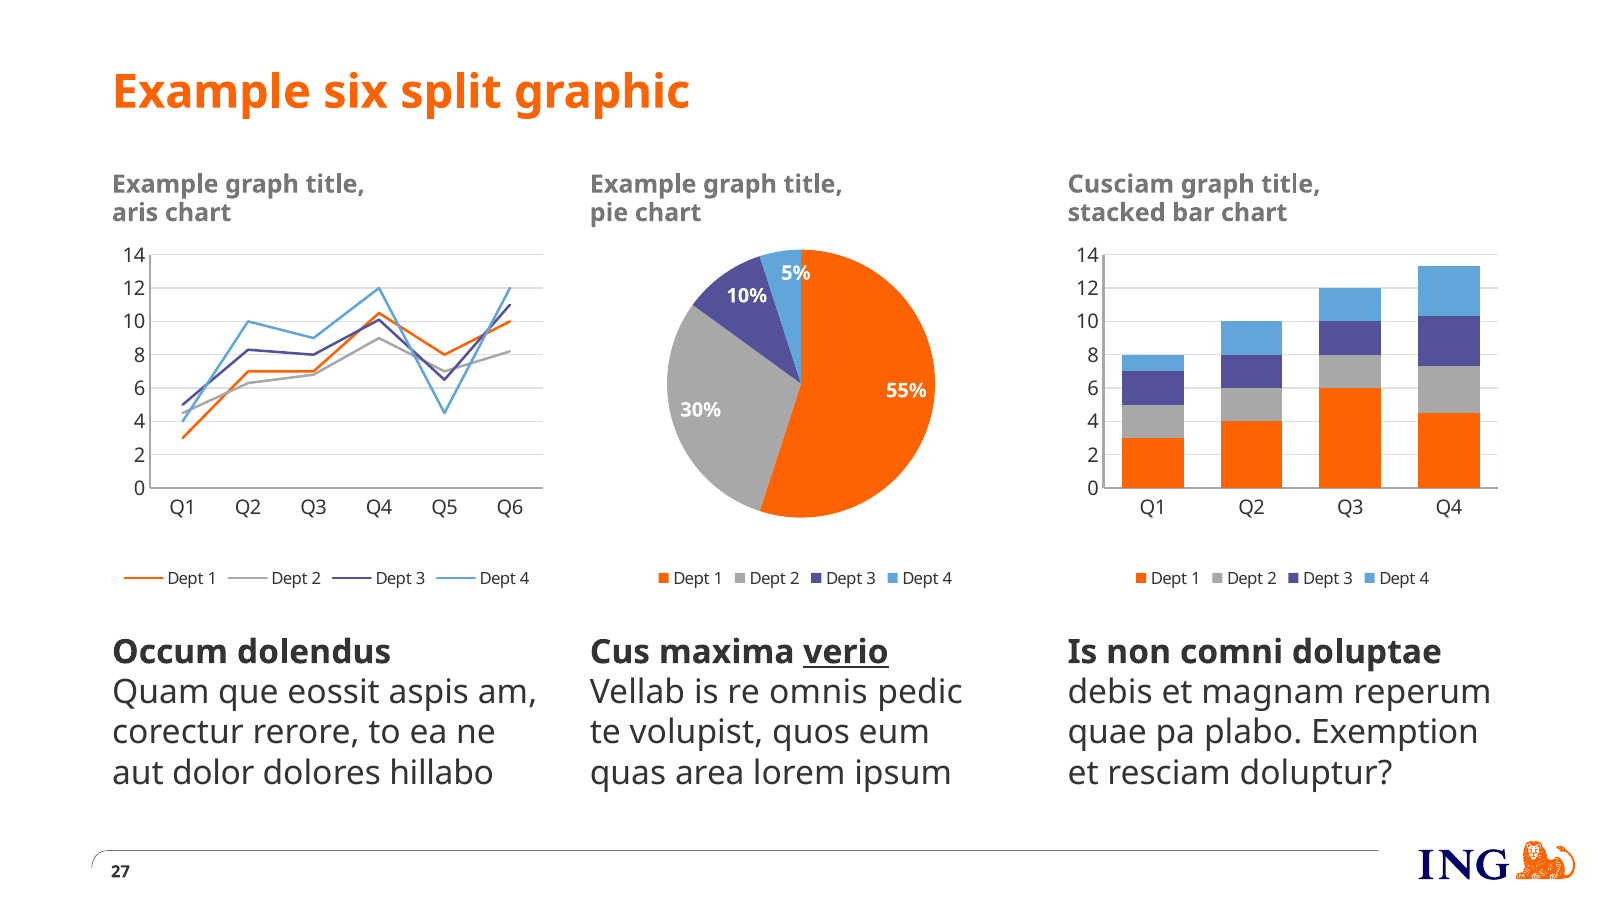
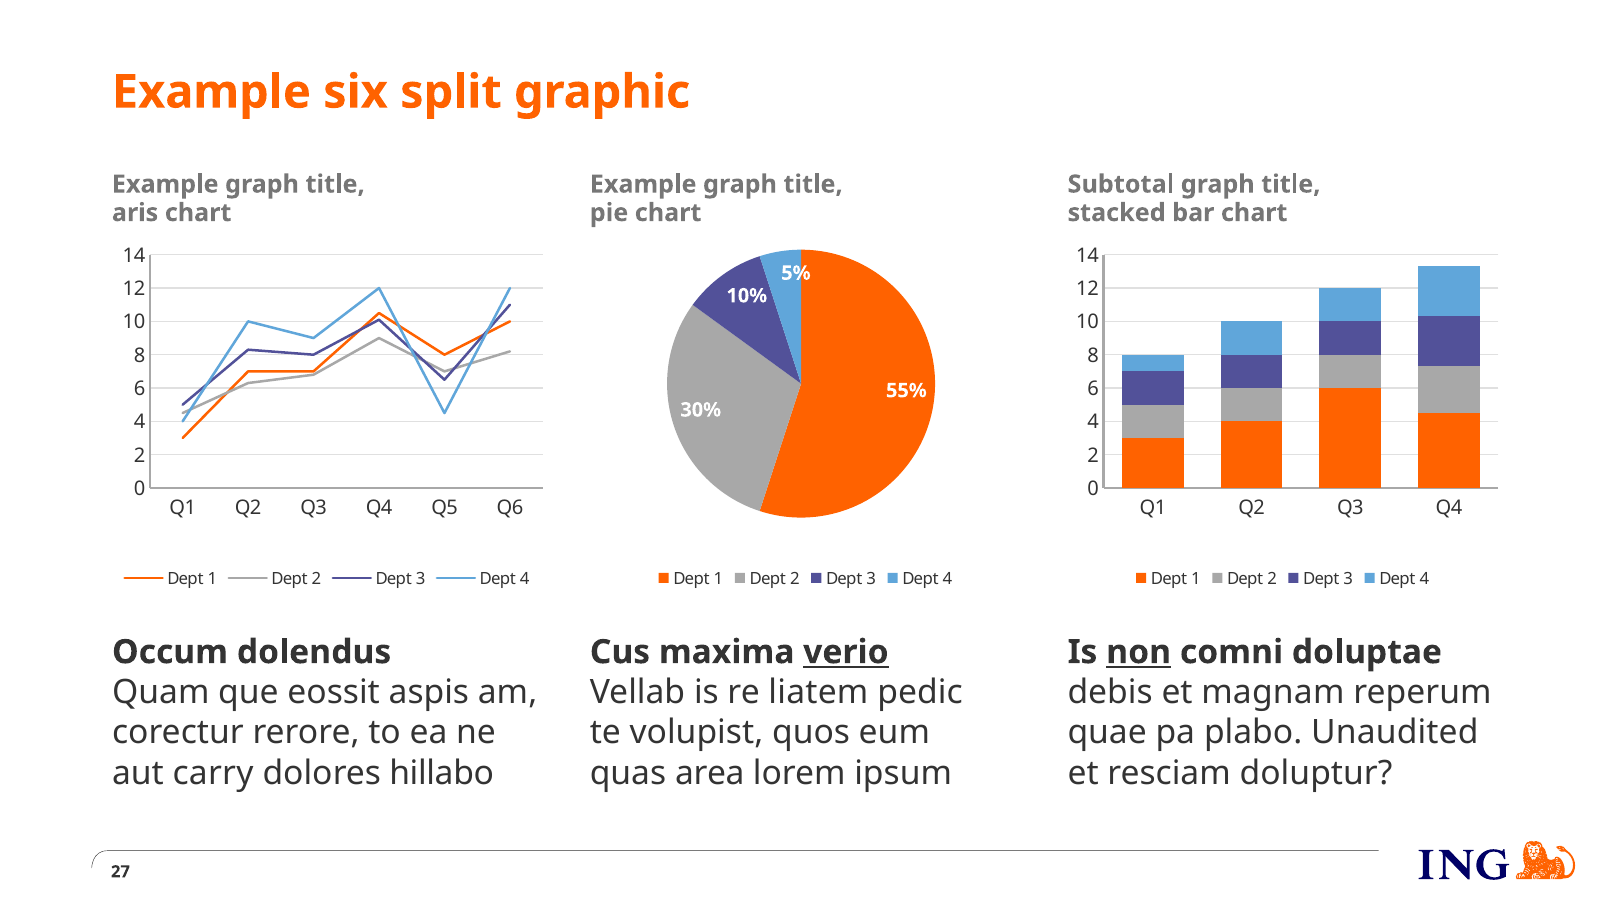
Cusciam: Cusciam -> Subtotal
non underline: none -> present
omnis: omnis -> liatem
Exemption: Exemption -> Unaudited
dolor: dolor -> carry
